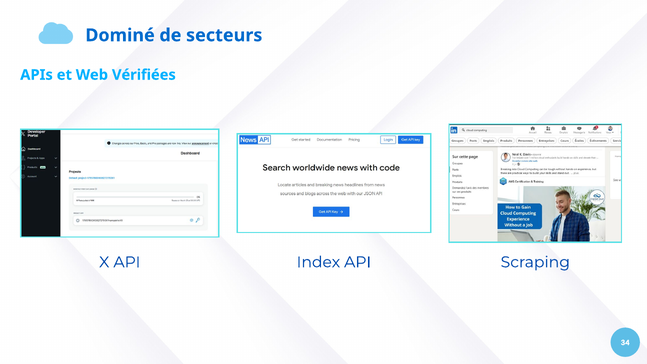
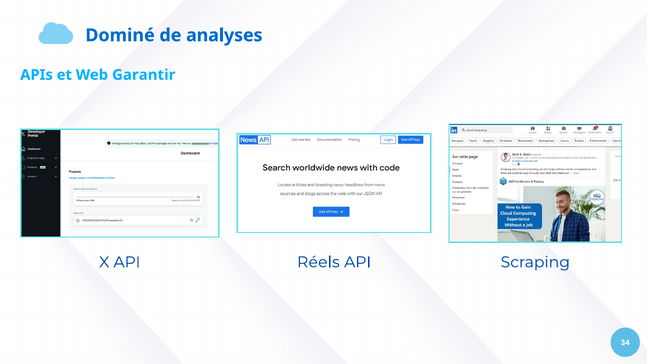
secteurs: secteurs -> analyses
Vérifiées: Vérifiées -> Garantir
Index: Index -> Réels
